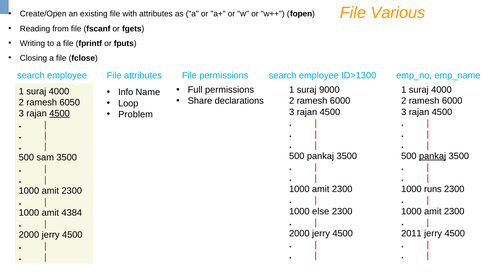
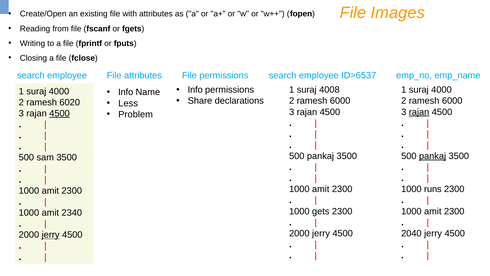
Various: Various -> Images
ID>1300: ID>1300 -> ID>6537
Full at (195, 90): Full -> Info
9000: 9000 -> 4008
6050: 6050 -> 6020
Loop: Loop -> Less
rajan at (419, 112) underline: none -> present
else: else -> gets
4384: 4384 -> 2340
2011: 2011 -> 2040
jerry at (51, 235) underline: none -> present
